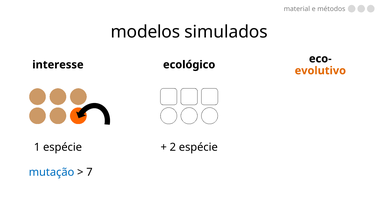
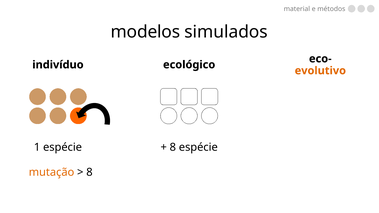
interesse: interesse -> indivíduo
2 at (173, 147): 2 -> 8
mutação colour: blue -> orange
7 at (89, 172): 7 -> 8
